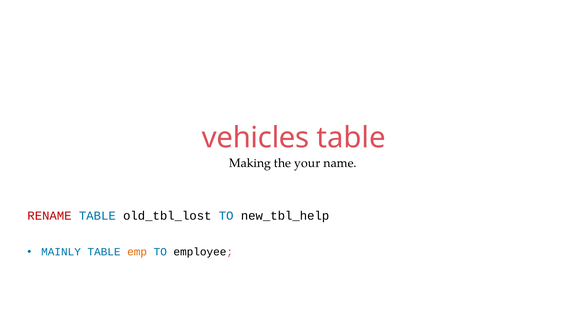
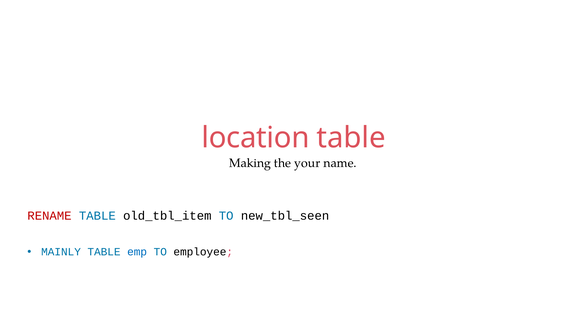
vehicles: vehicles -> location
old_tbl_lost: old_tbl_lost -> old_tbl_item
new_tbl_help: new_tbl_help -> new_tbl_seen
emp colour: orange -> blue
